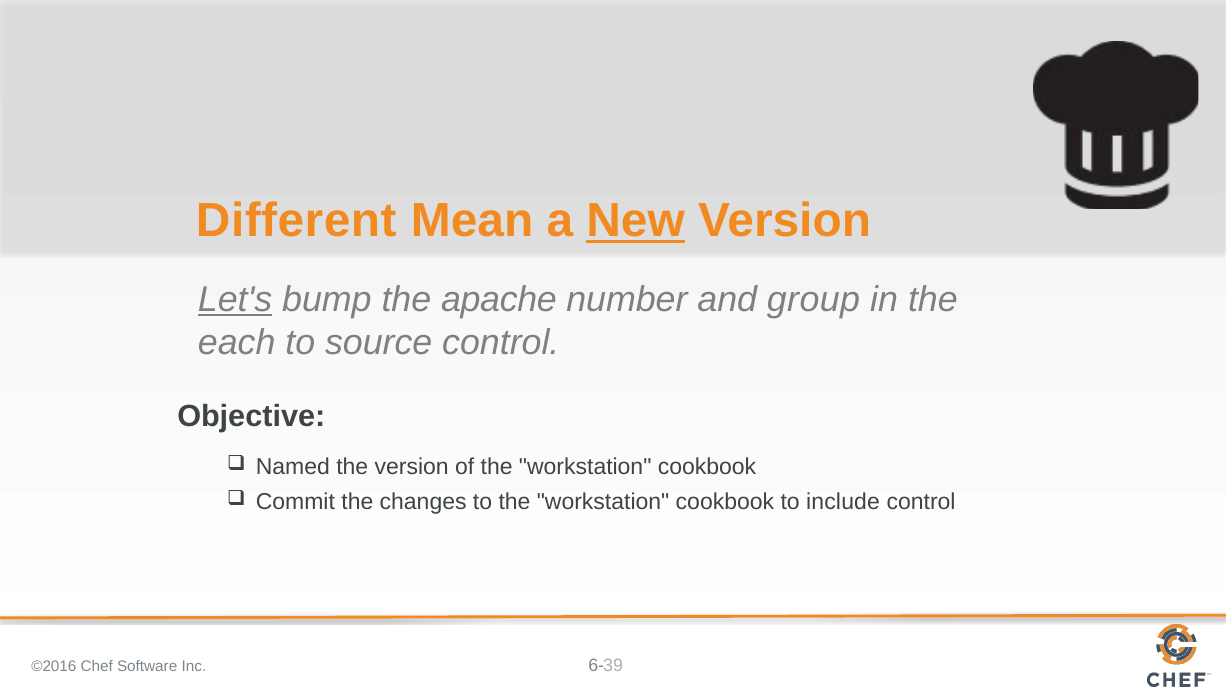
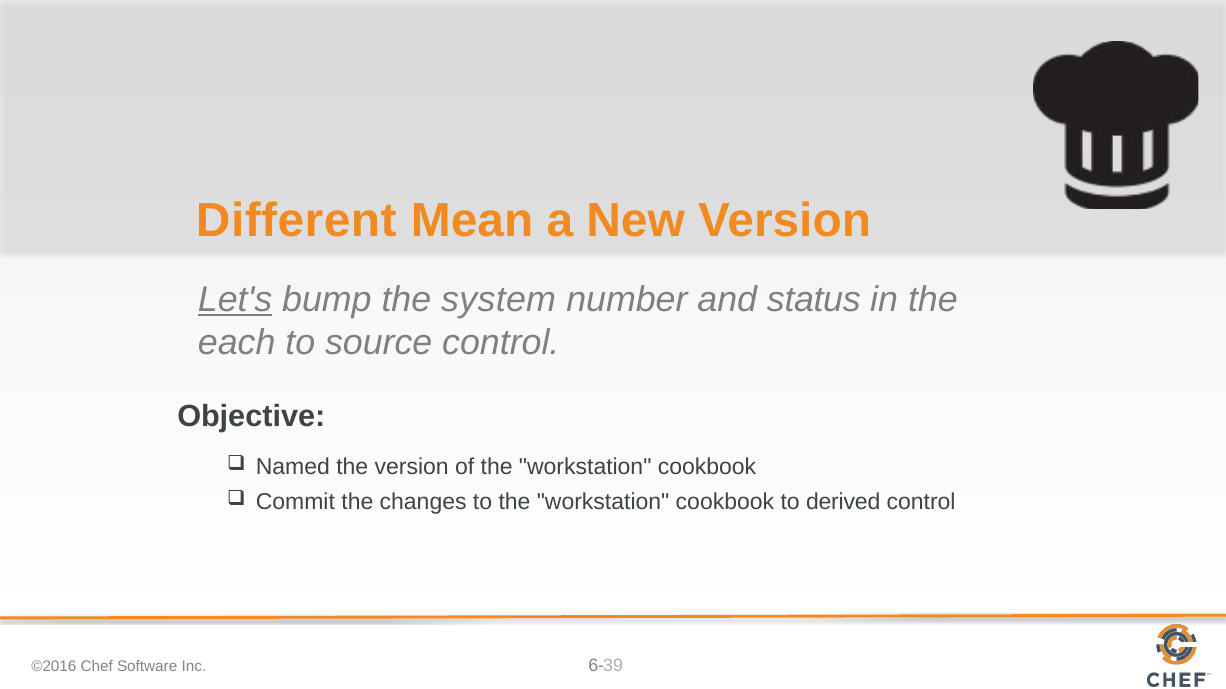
New underline: present -> none
apache: apache -> system
group: group -> status
include: include -> derived
